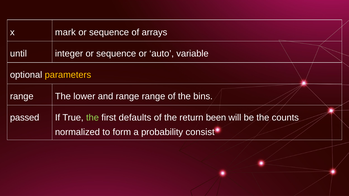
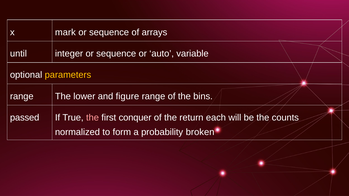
and range: range -> figure
the at (92, 118) colour: light green -> pink
defaults: defaults -> conquer
been: been -> each
consist: consist -> broken
